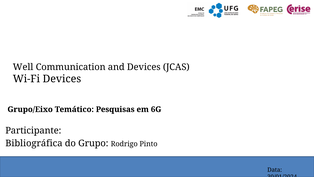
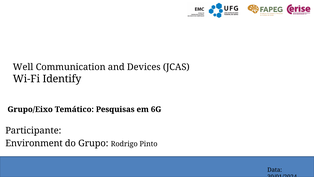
Wi-Fi Devices: Devices -> Identify
Bibliográfica: Bibliográfica -> Environment
